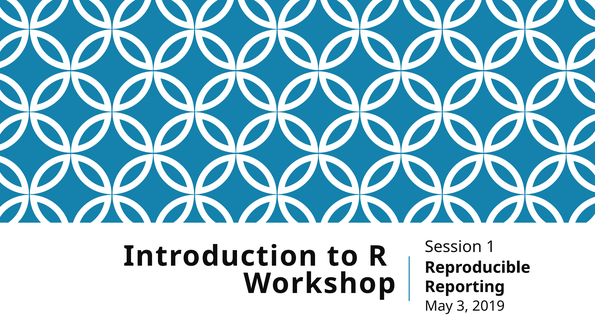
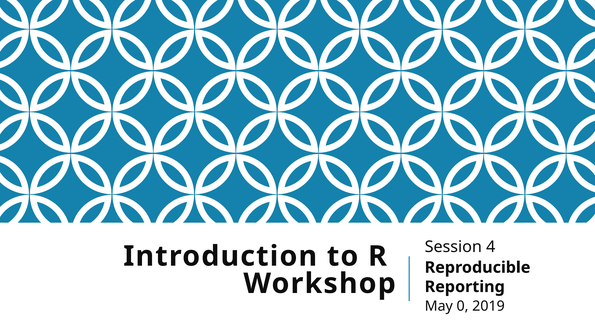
1: 1 -> 4
3: 3 -> 0
